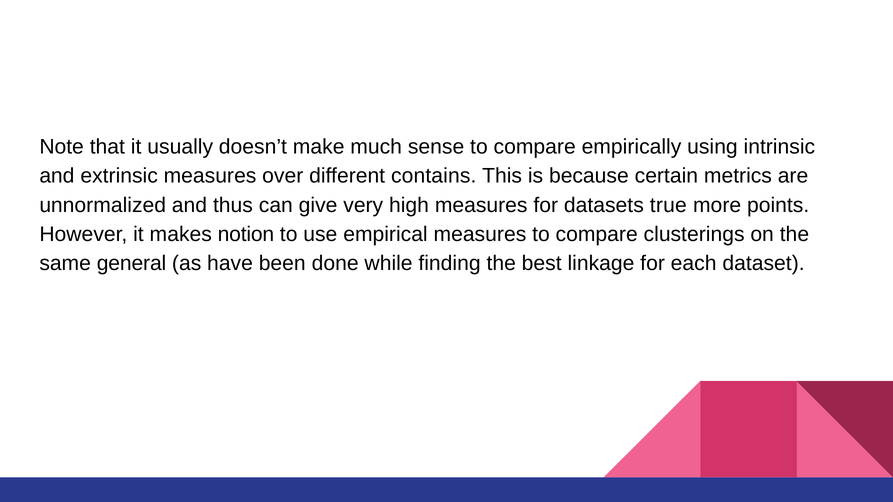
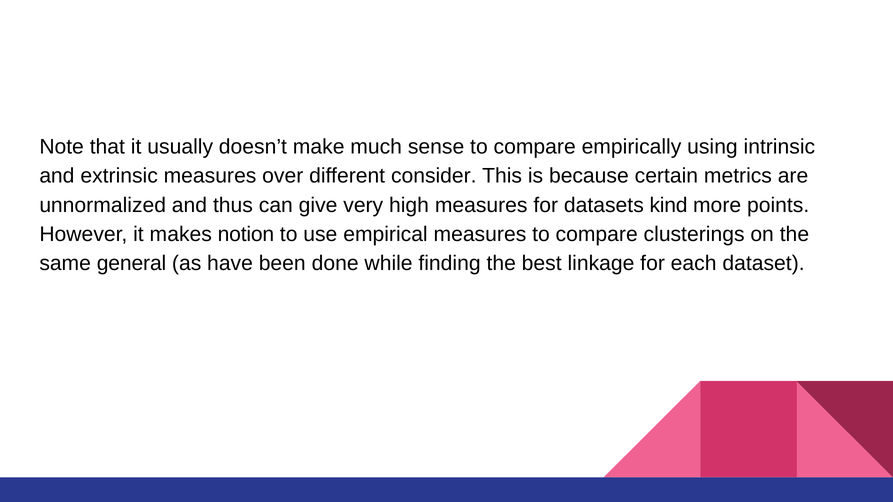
contains: contains -> consider
true: true -> kind
